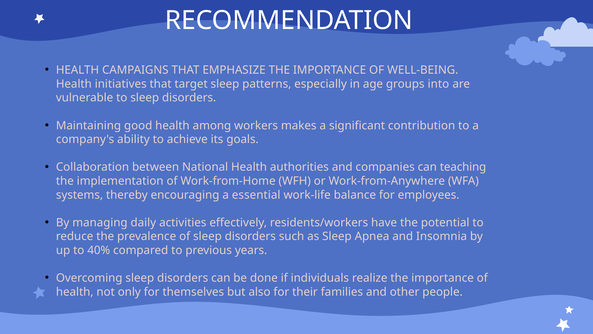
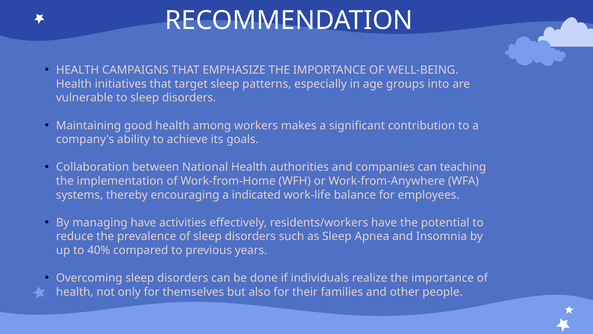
essential: essential -> indicated
managing daily: daily -> have
